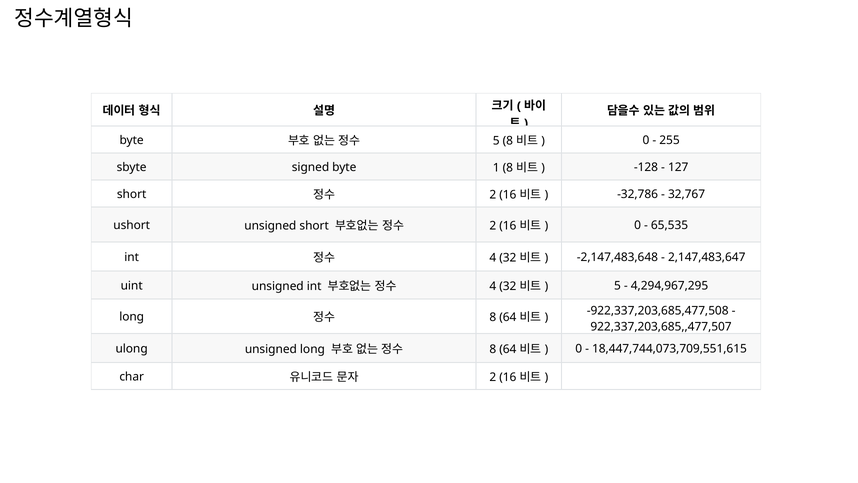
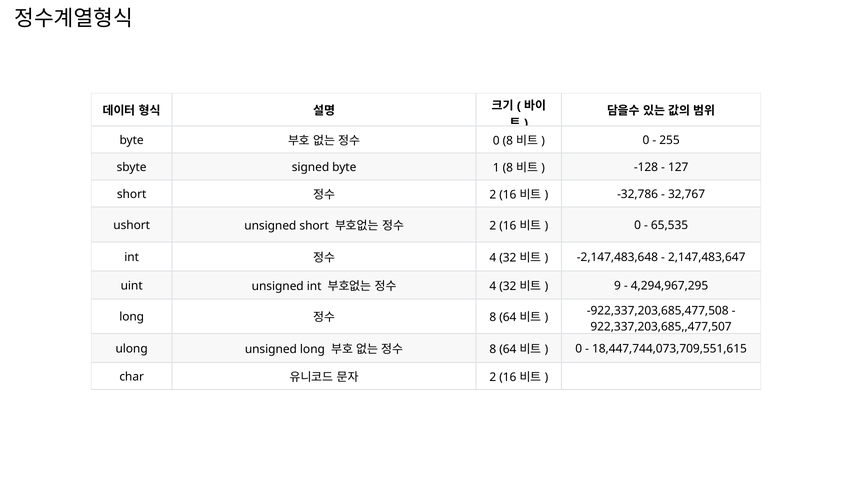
5 at (496, 141): 5 -> 0
5 at (617, 285): 5 -> 9
